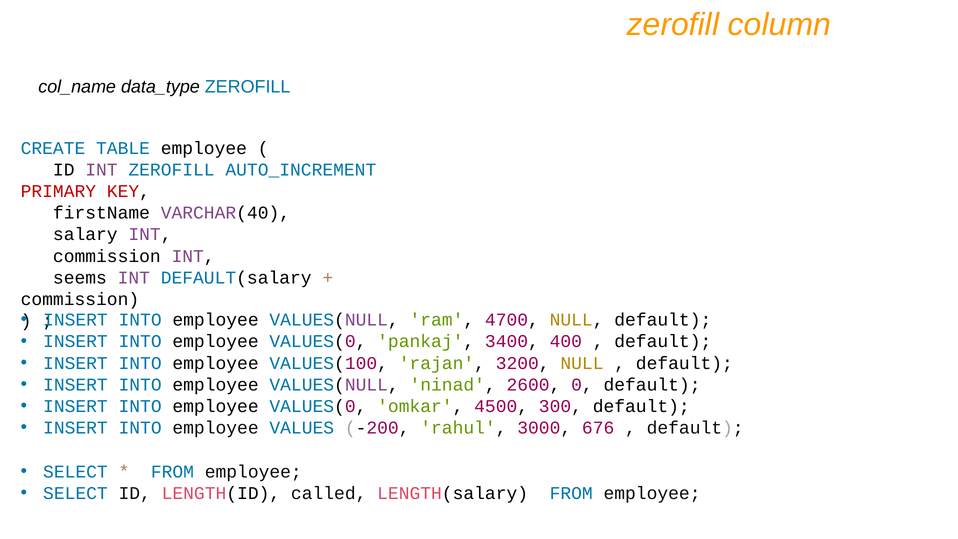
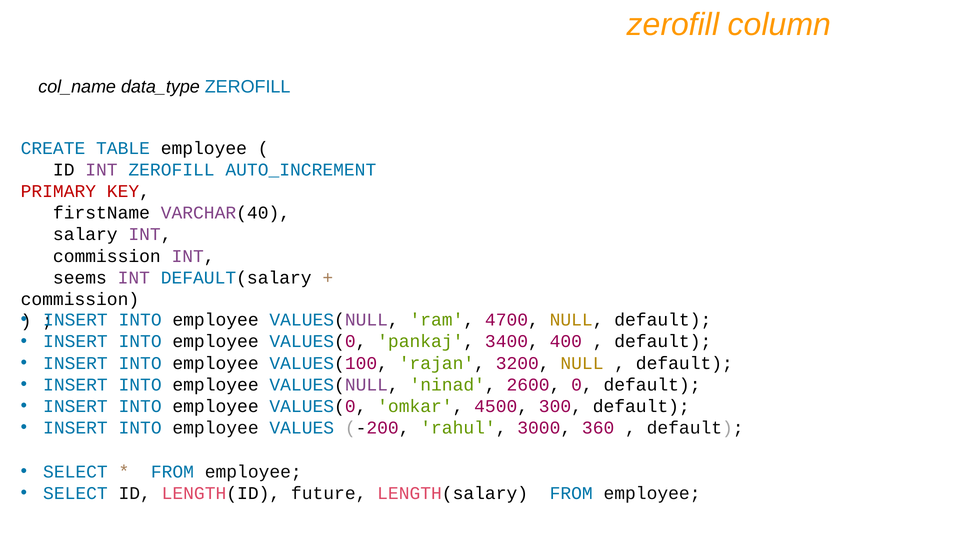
676: 676 -> 360
called: called -> future
